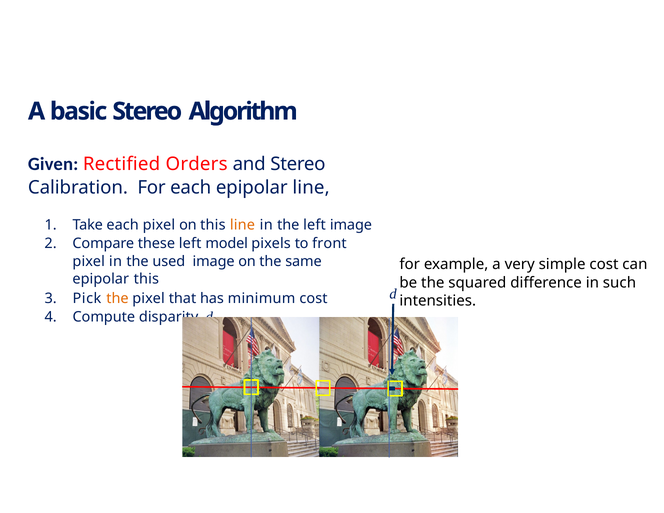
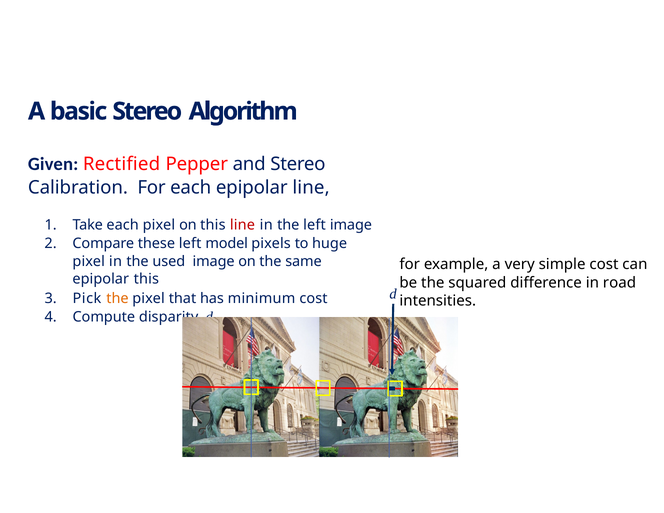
Orders: Orders -> Pepper
line at (242, 225) colour: orange -> red
front: front -> huge
such: such -> road
